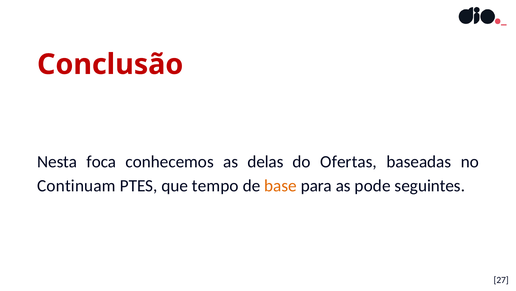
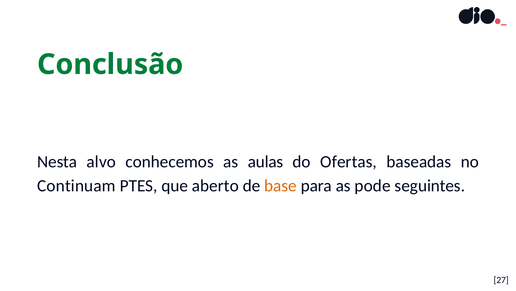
Conclusão colour: red -> green
foca: foca -> alvo
delas: delas -> aulas
tempo: tempo -> aberto
